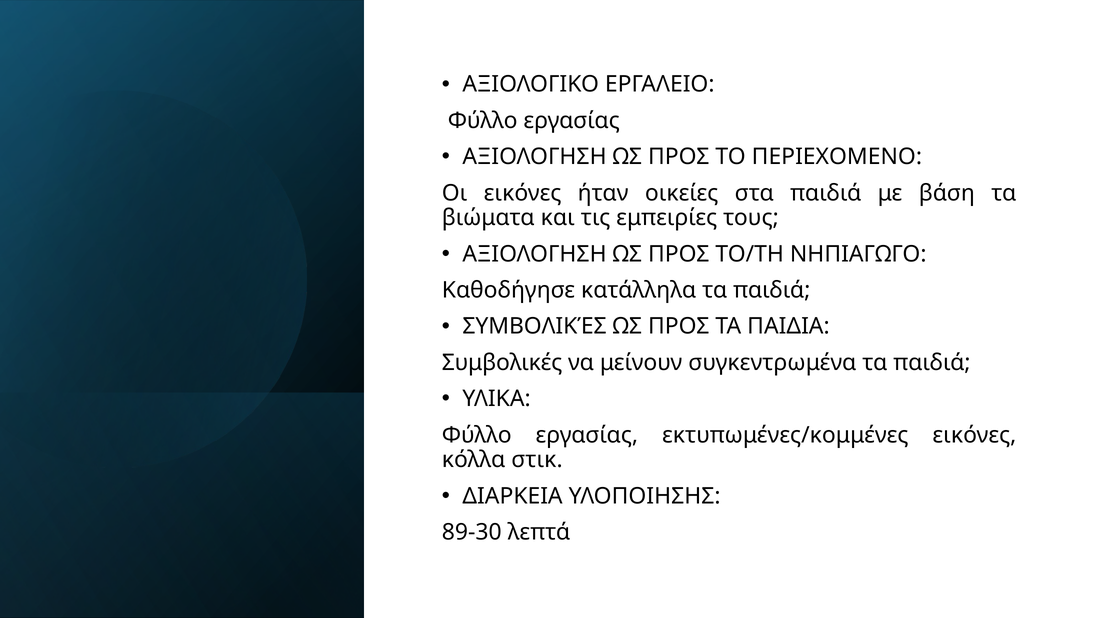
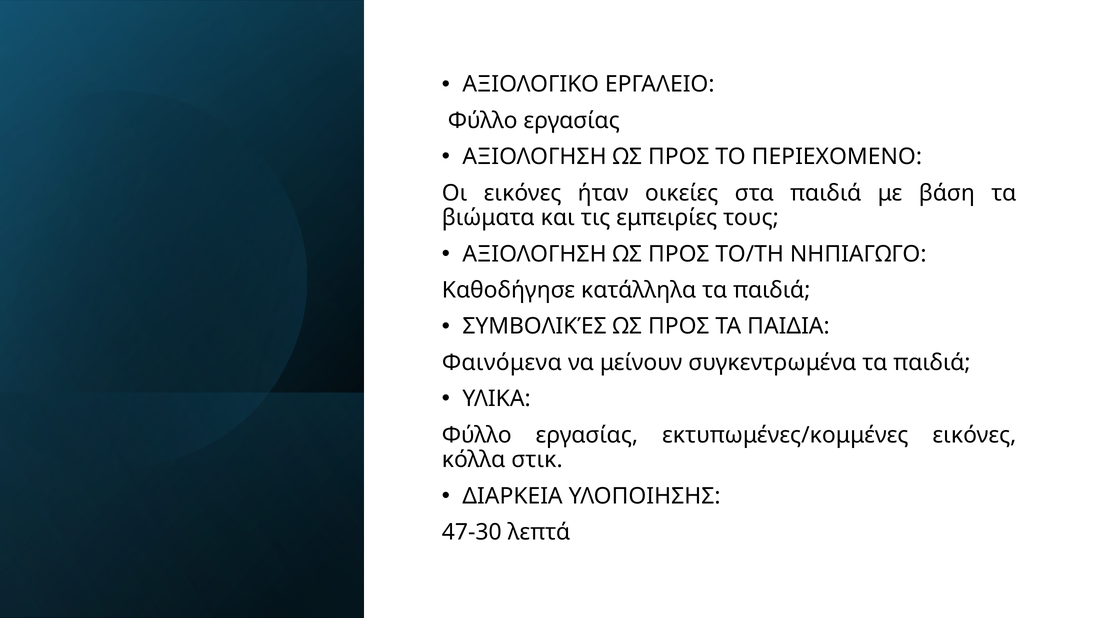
Συμβολικές at (502, 363): Συμβολικές -> Φαινόμενα
89-30: 89-30 -> 47-30
